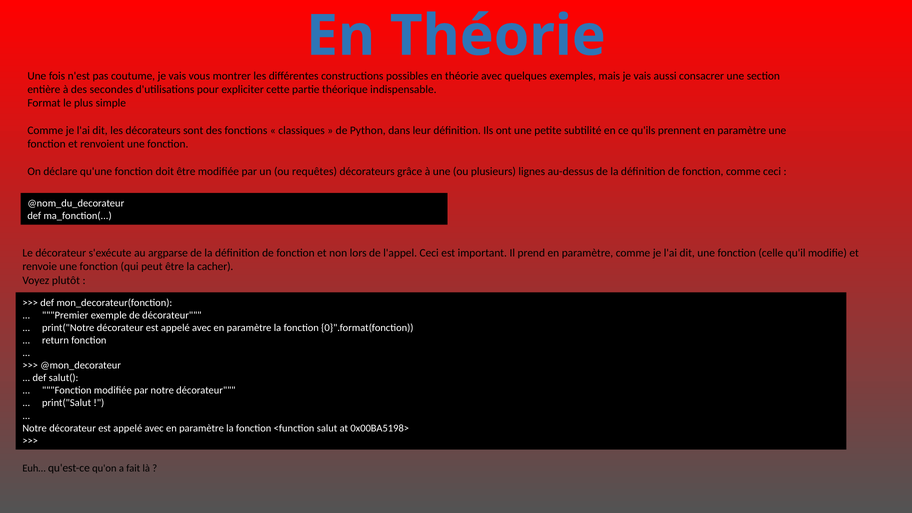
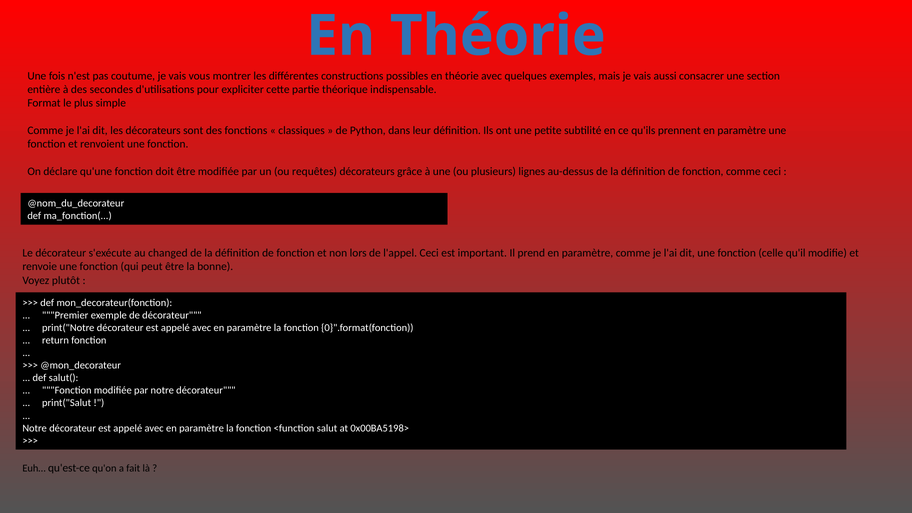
argparse: argparse -> changed
cacher: cacher -> bonne
